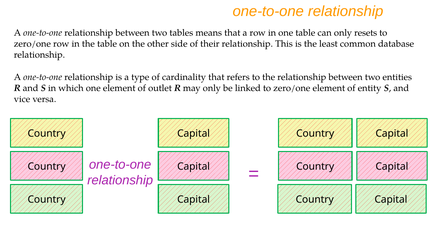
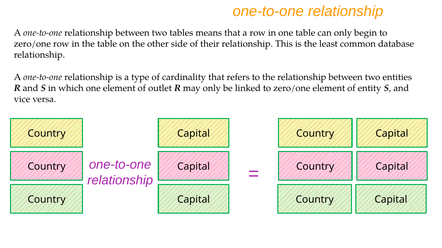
resets: resets -> begin
